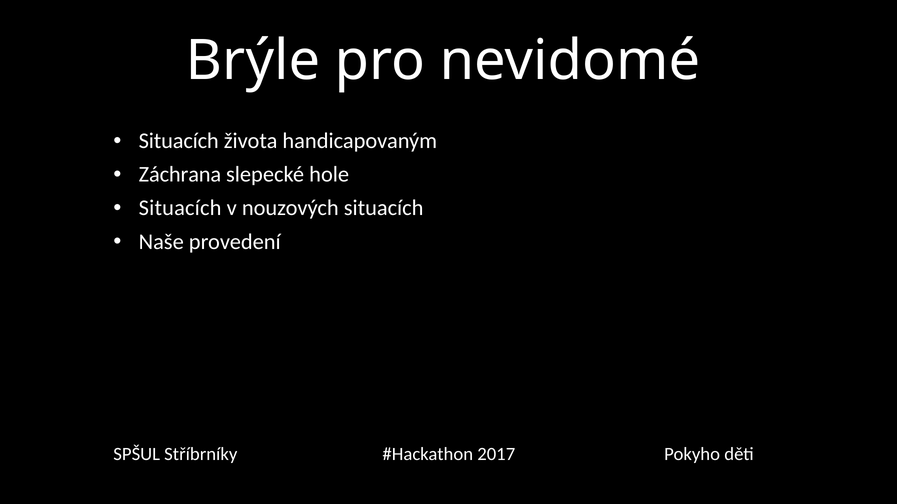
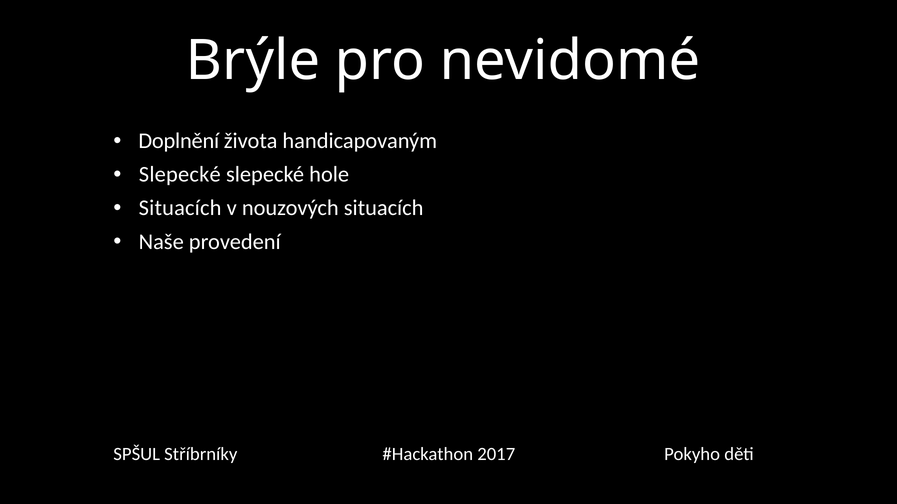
Situacích at (179, 141): Situacích -> Doplnění
Záchrana at (180, 175): Záchrana -> Slepecké
